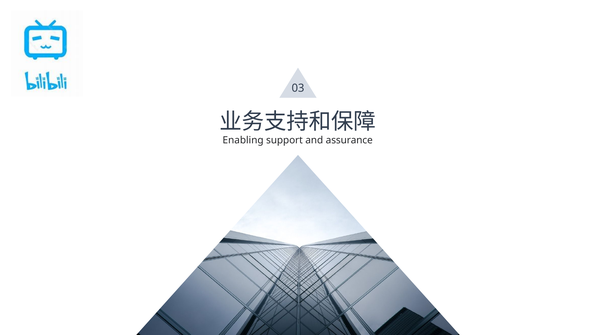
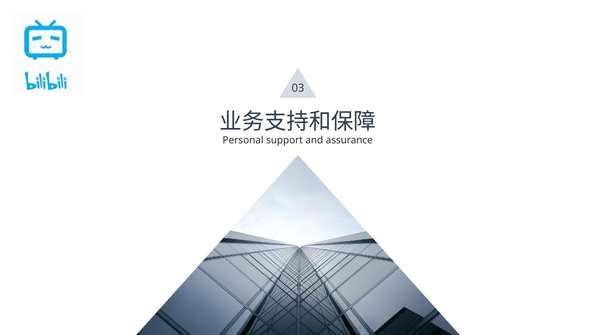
Enabling: Enabling -> Personal
